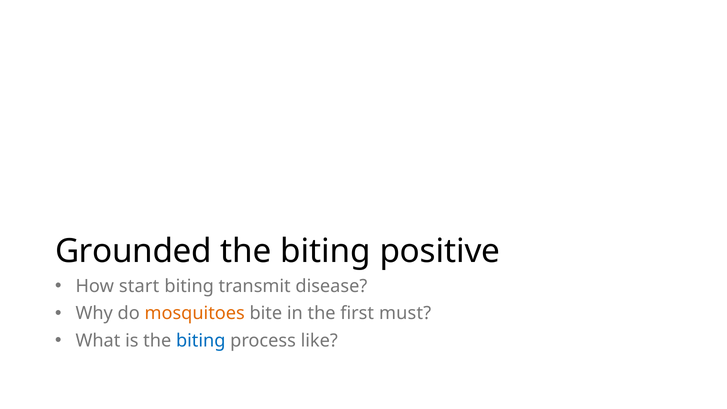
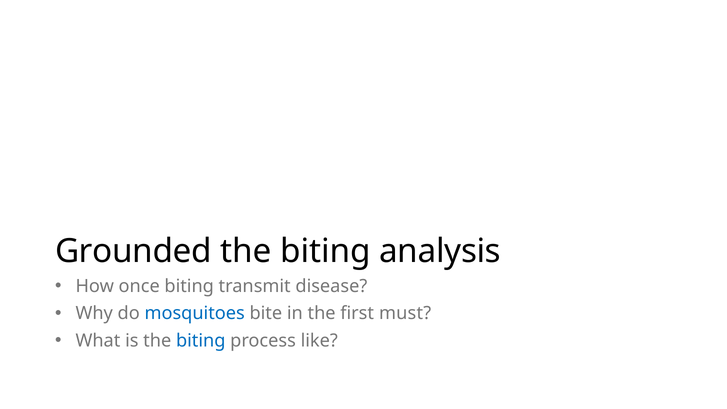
positive: positive -> analysis
start: start -> once
mosquitoes colour: orange -> blue
